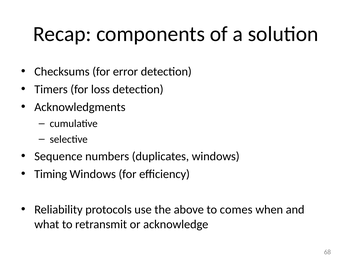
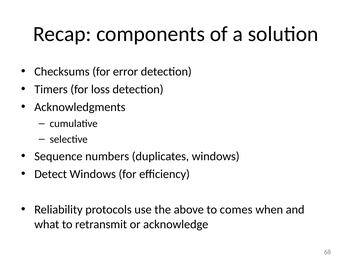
Timing: Timing -> Detect
